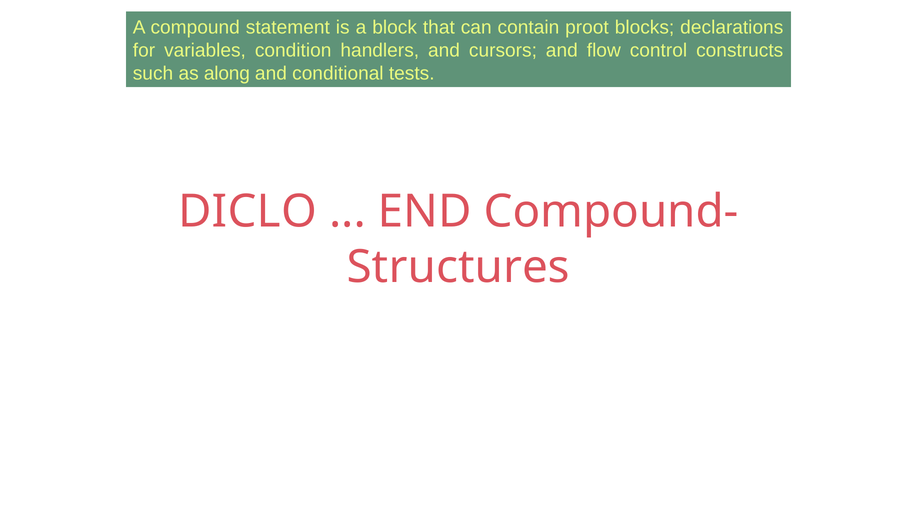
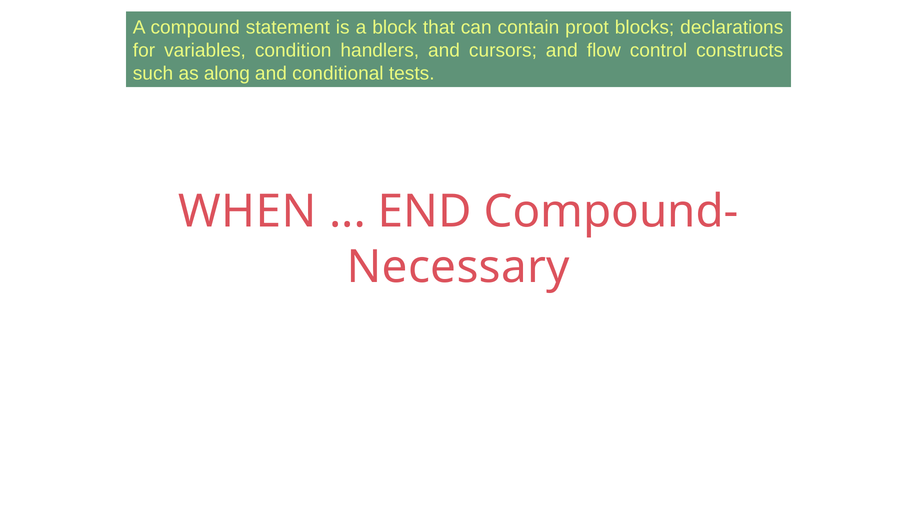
DICLO: DICLO -> WHEN
Structures: Structures -> Necessary
